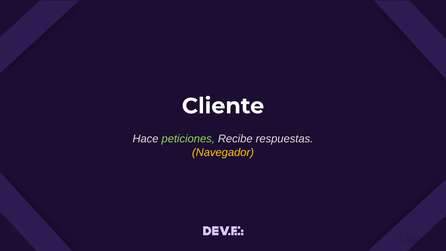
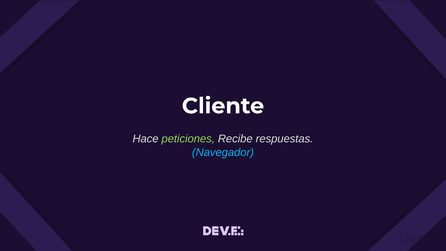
Navegador colour: yellow -> light blue
